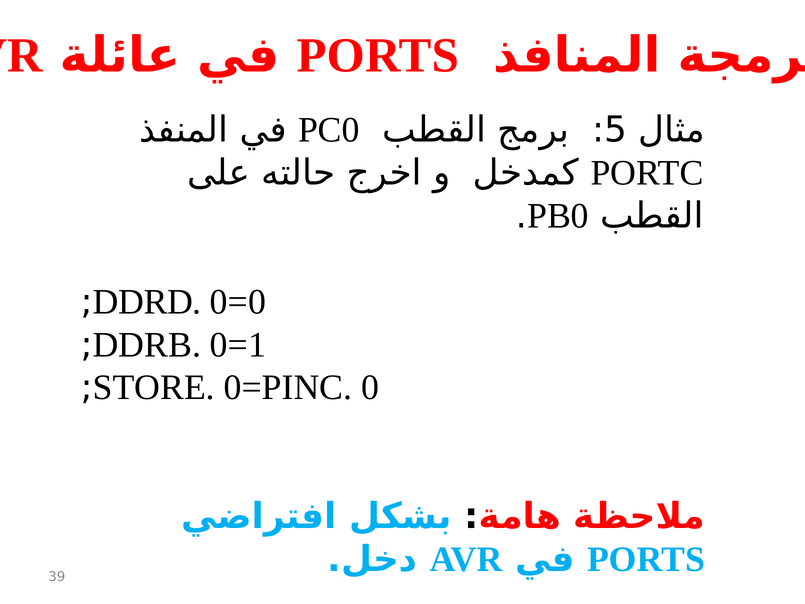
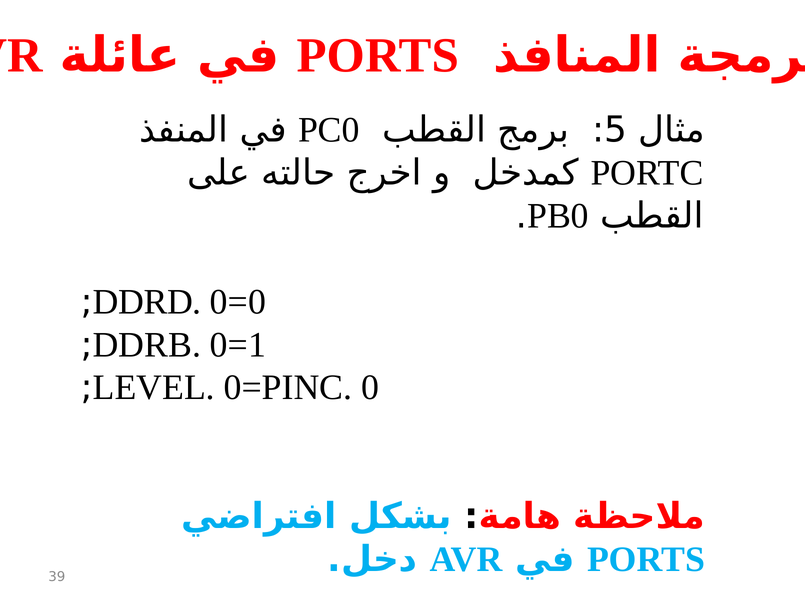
STORE: STORE -> LEVEL
